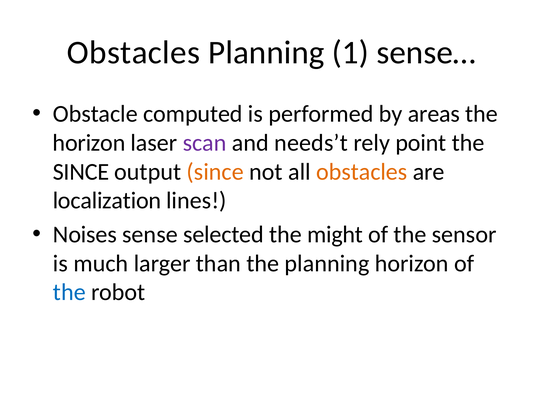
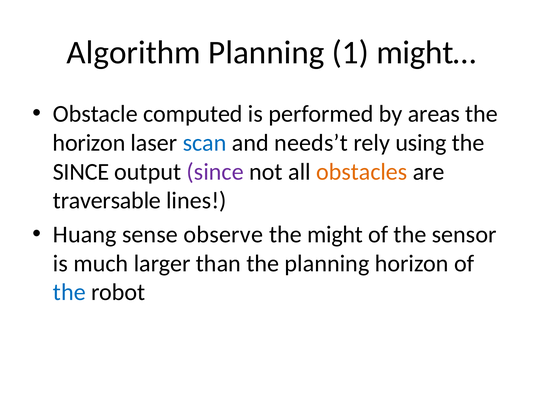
Obstacles at (134, 53): Obstacles -> Algorithm
sense…: sense… -> might…
scan colour: purple -> blue
point: point -> using
since at (215, 172) colour: orange -> purple
localization: localization -> traversable
Noises: Noises -> Huang
selected: selected -> observe
